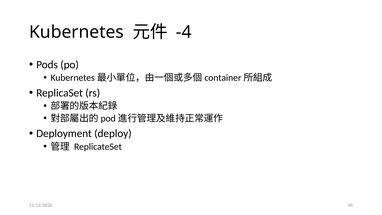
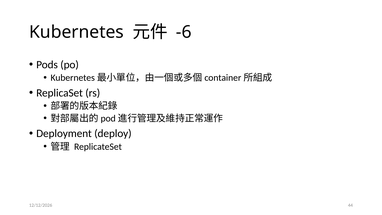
-4: -4 -> -6
